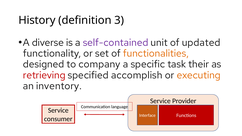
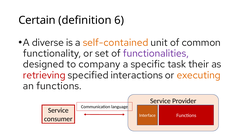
History: History -> Certain
3: 3 -> 6
self-contained colour: purple -> orange
updated: updated -> common
functionalities colour: orange -> purple
accomplish: accomplish -> interactions
an inventory: inventory -> functions
